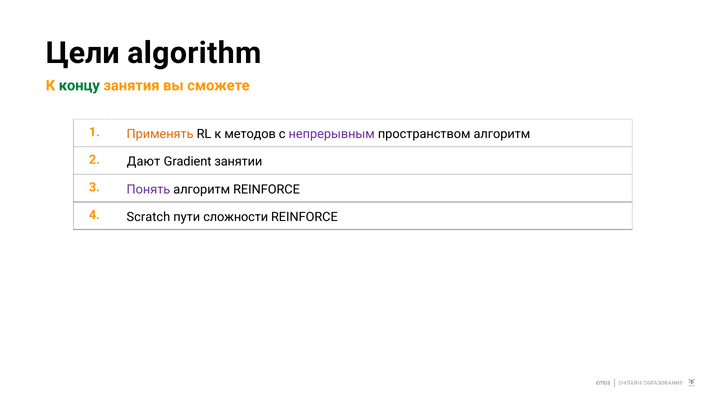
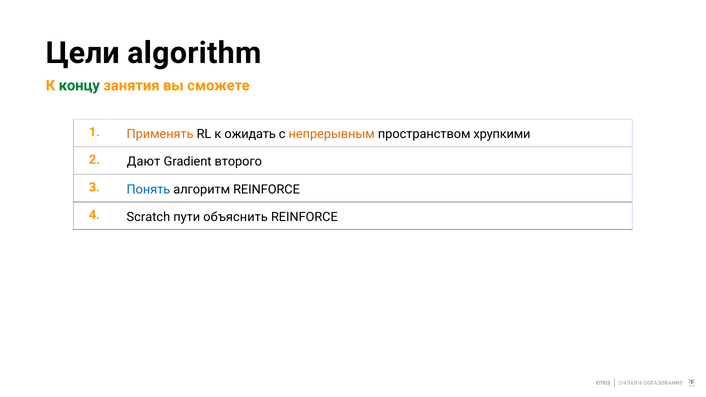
методов: методов -> ожидать
непрерывным colour: purple -> orange
пространством алгоритм: алгоритм -> хрупкими
занятии: занятии -> второго
Понять colour: purple -> blue
сложности: сложности -> объяснить
